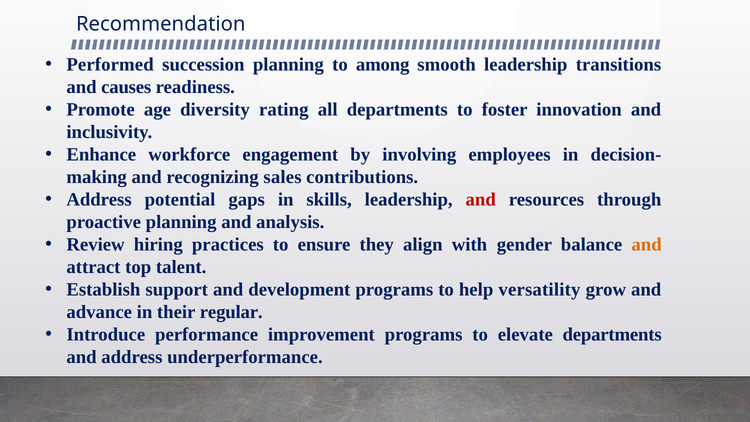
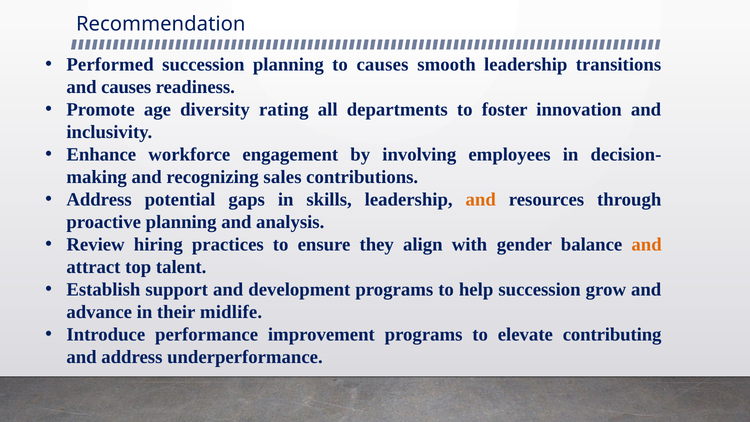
to among: among -> causes
and at (481, 199) colour: red -> orange
help versatility: versatility -> succession
regular: regular -> midlife
elevate departments: departments -> contributing
